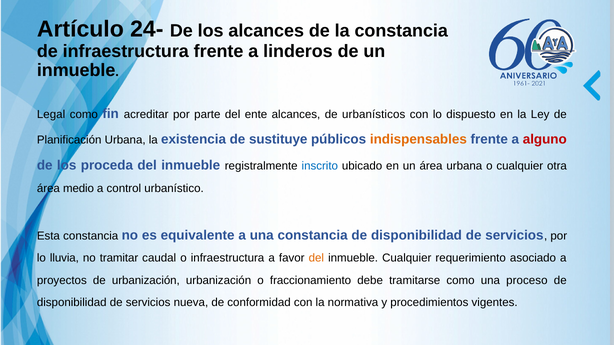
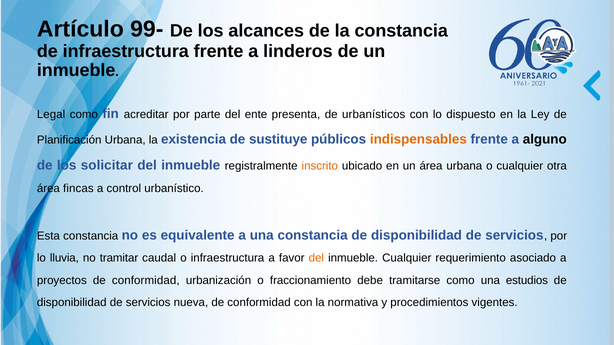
24-: 24- -> 99-
ente alcances: alcances -> presenta
alguno colour: red -> black
proceda: proceda -> solicitar
inscrito colour: blue -> orange
medio: medio -> fincas
proyectos de urbanización: urbanización -> conformidad
proceso: proceso -> estudios
